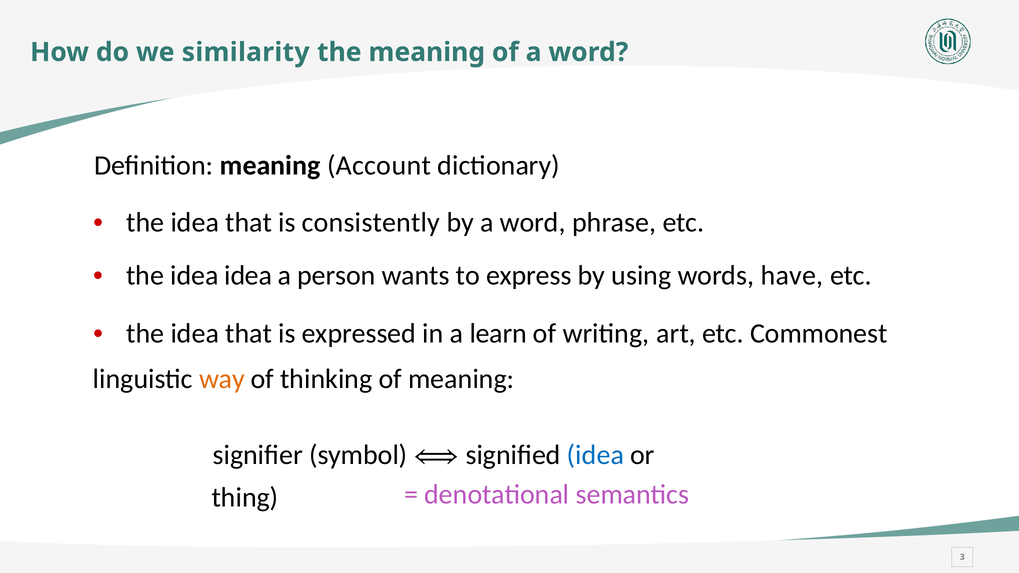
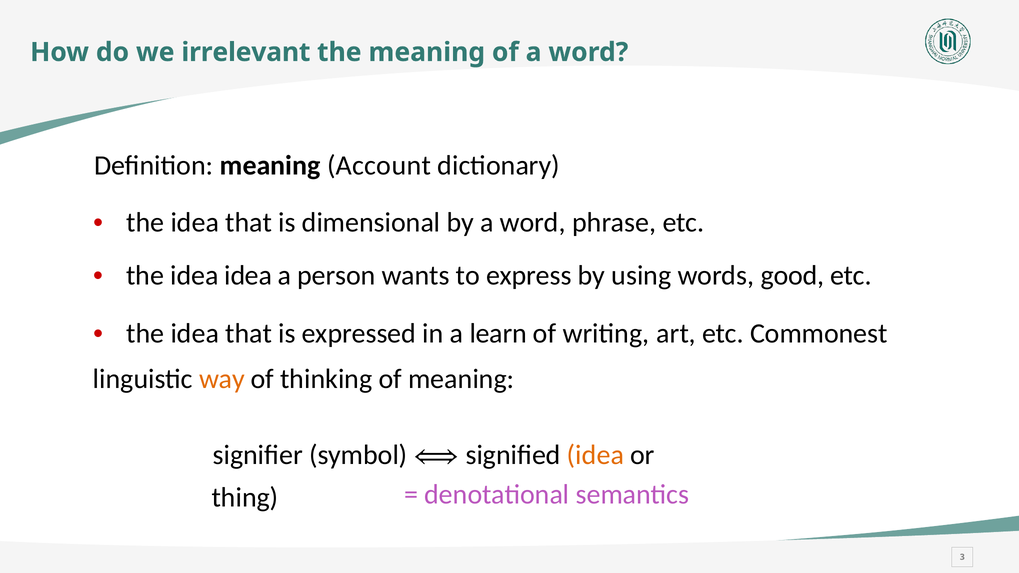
similarity: similarity -> irrelevant
consistently: consistently -> dimensional
have: have -> good
idea at (595, 455) colour: blue -> orange
